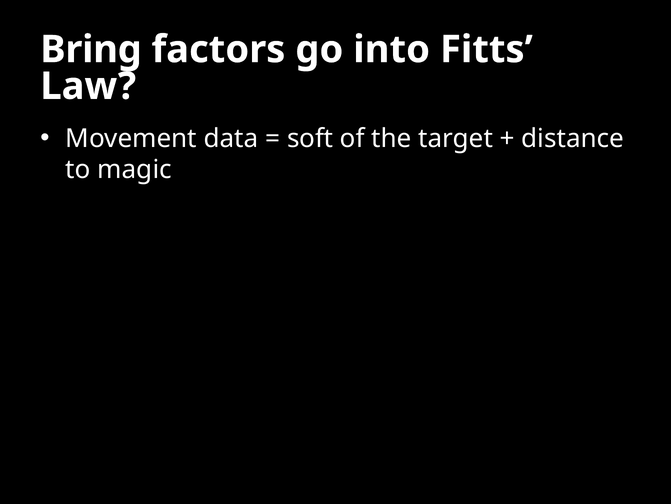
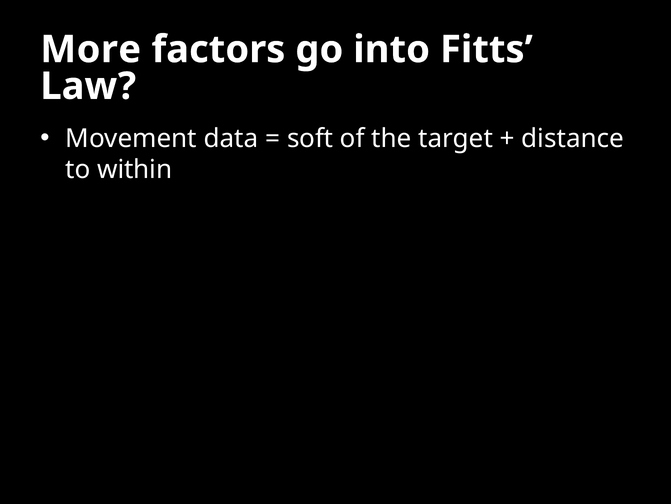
Bring: Bring -> More
magic: magic -> within
